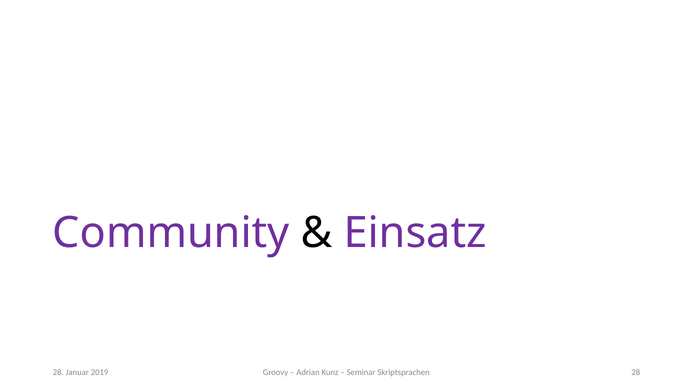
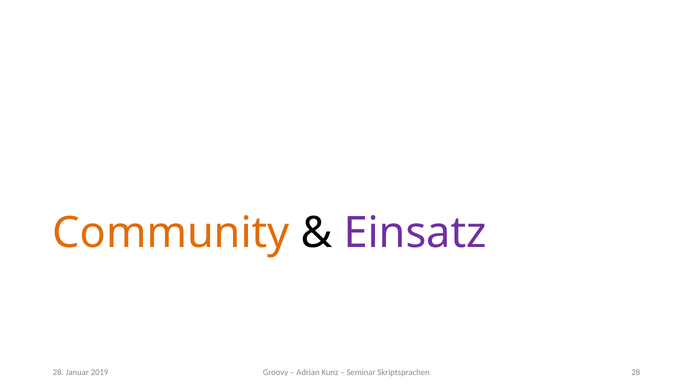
Community colour: purple -> orange
